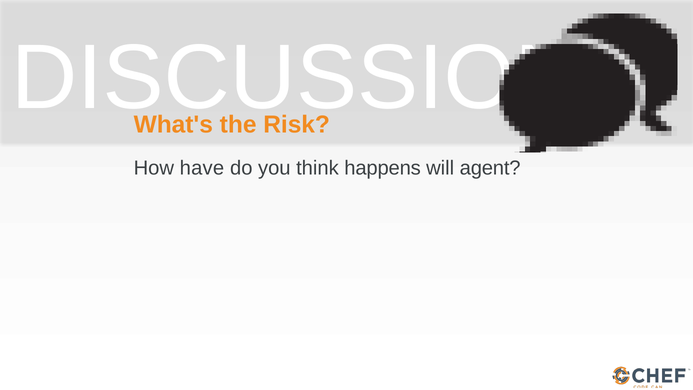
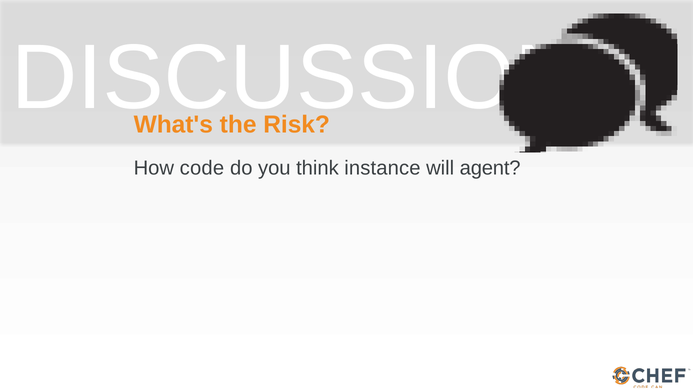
have: have -> code
happens: happens -> instance
